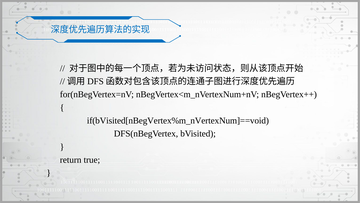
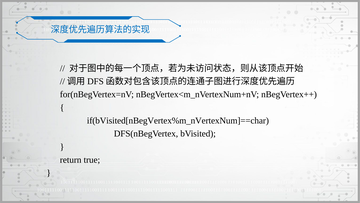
if(bVisited[nBegVertex%m_nVertexNum]==void: if(bVisited[nBegVertex%m_nVertexNum]==void -> if(bVisited[nBegVertex%m_nVertexNum]==char
